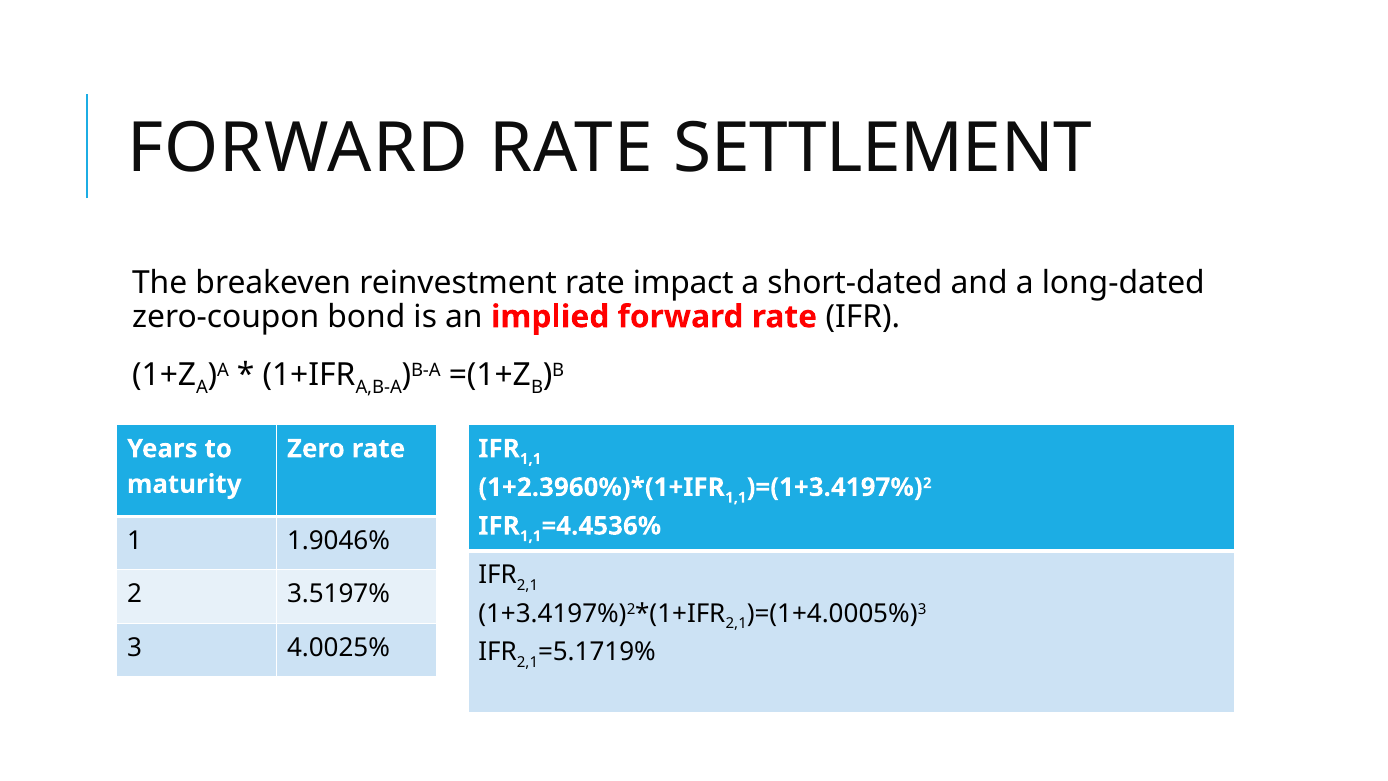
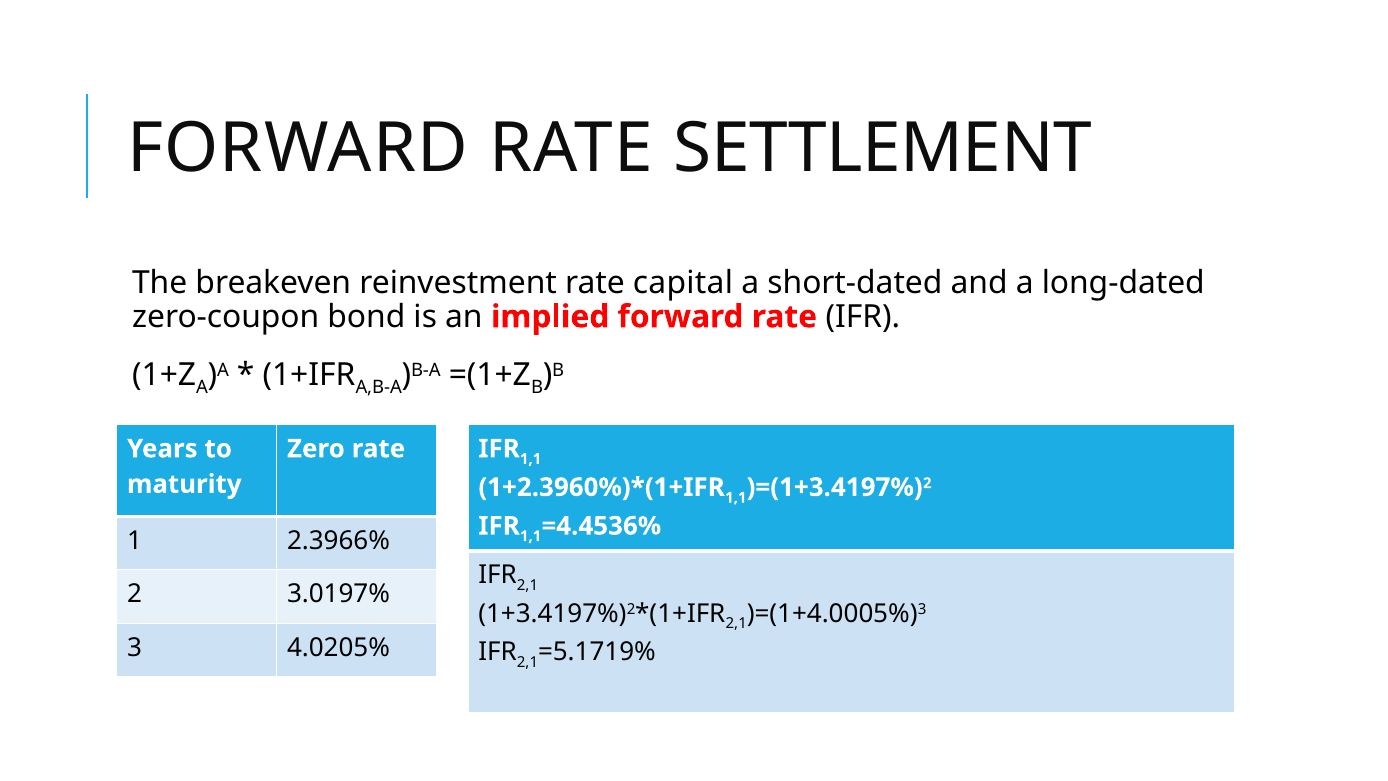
impact: impact -> capital
1.9046%: 1.9046% -> 2.3966%
3.5197%: 3.5197% -> 3.0197%
4.0025%: 4.0025% -> 4.0205%
